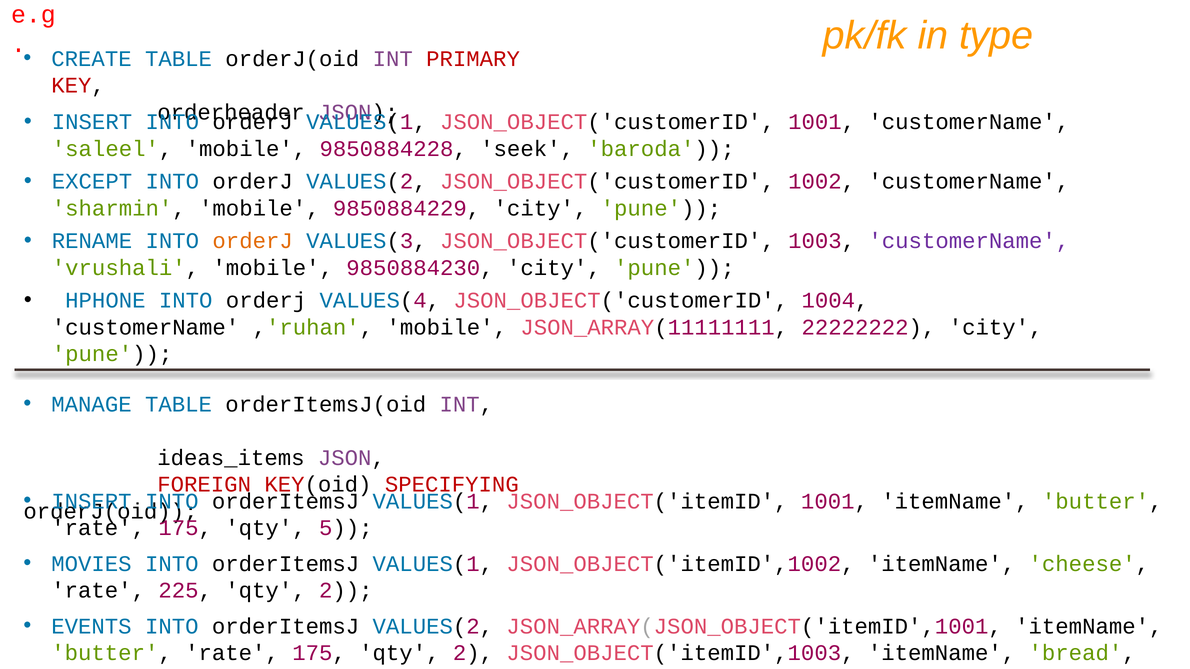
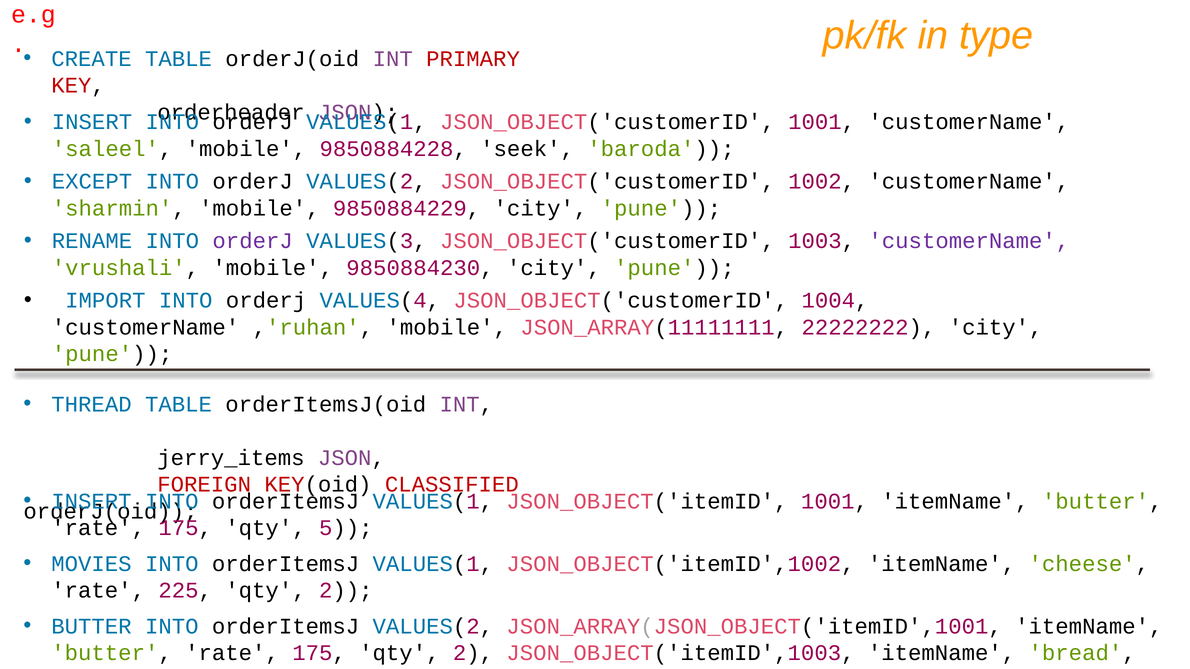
orderJ at (253, 241) colour: orange -> purple
HPHONE: HPHONE -> IMPORT
MANAGE: MANAGE -> THREAD
ideas_items: ideas_items -> jerry_items
SPECIFYING: SPECIFYING -> CLASSIFIED
EVENTS at (91, 627): EVENTS -> BUTTER
